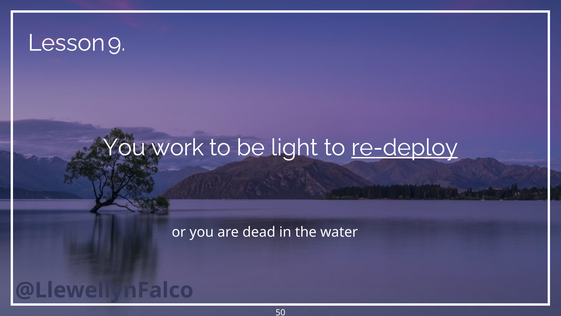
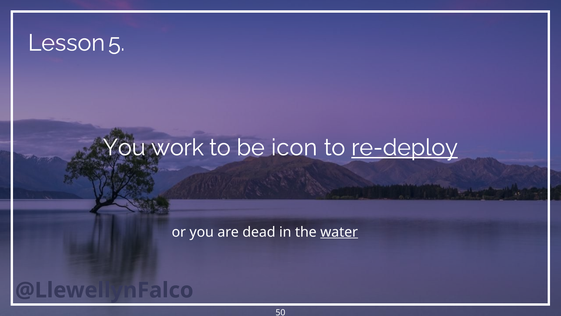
9: 9 -> 5
light: light -> icon
water underline: none -> present
